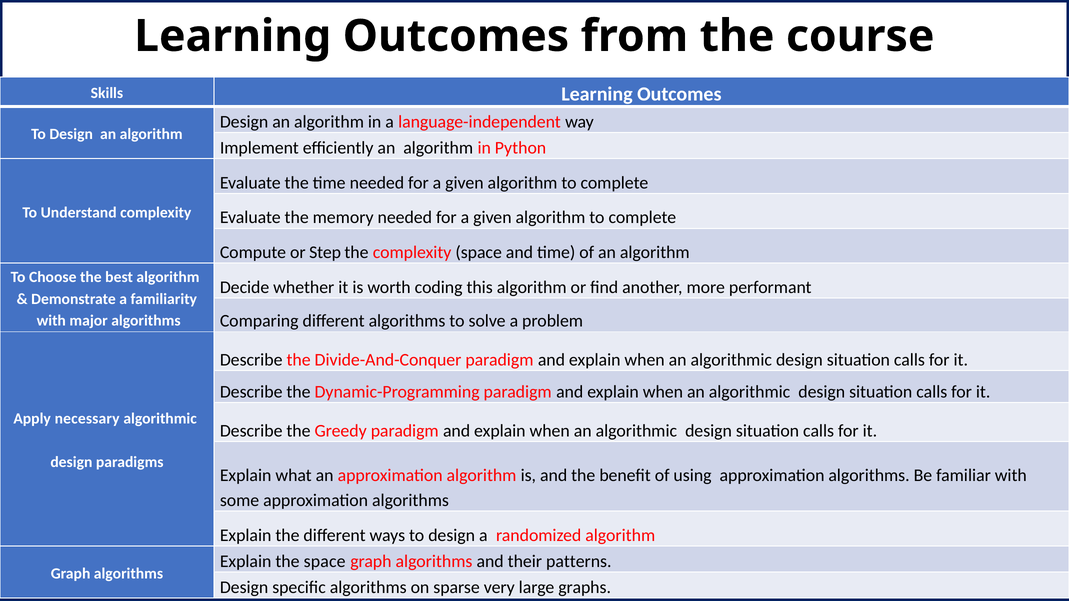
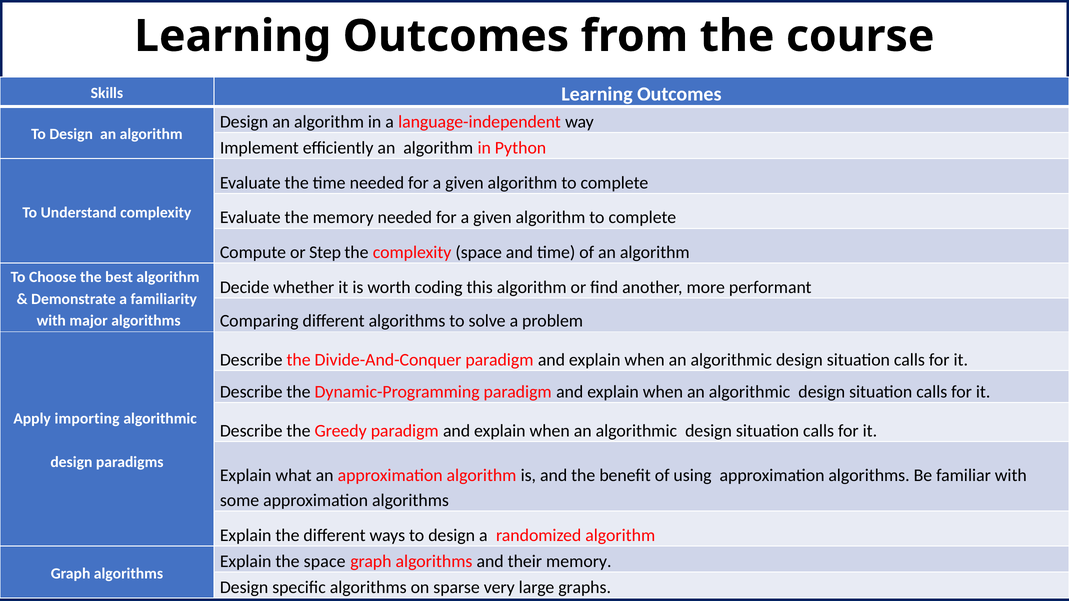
necessary: necessary -> importing
their patterns: patterns -> memory
